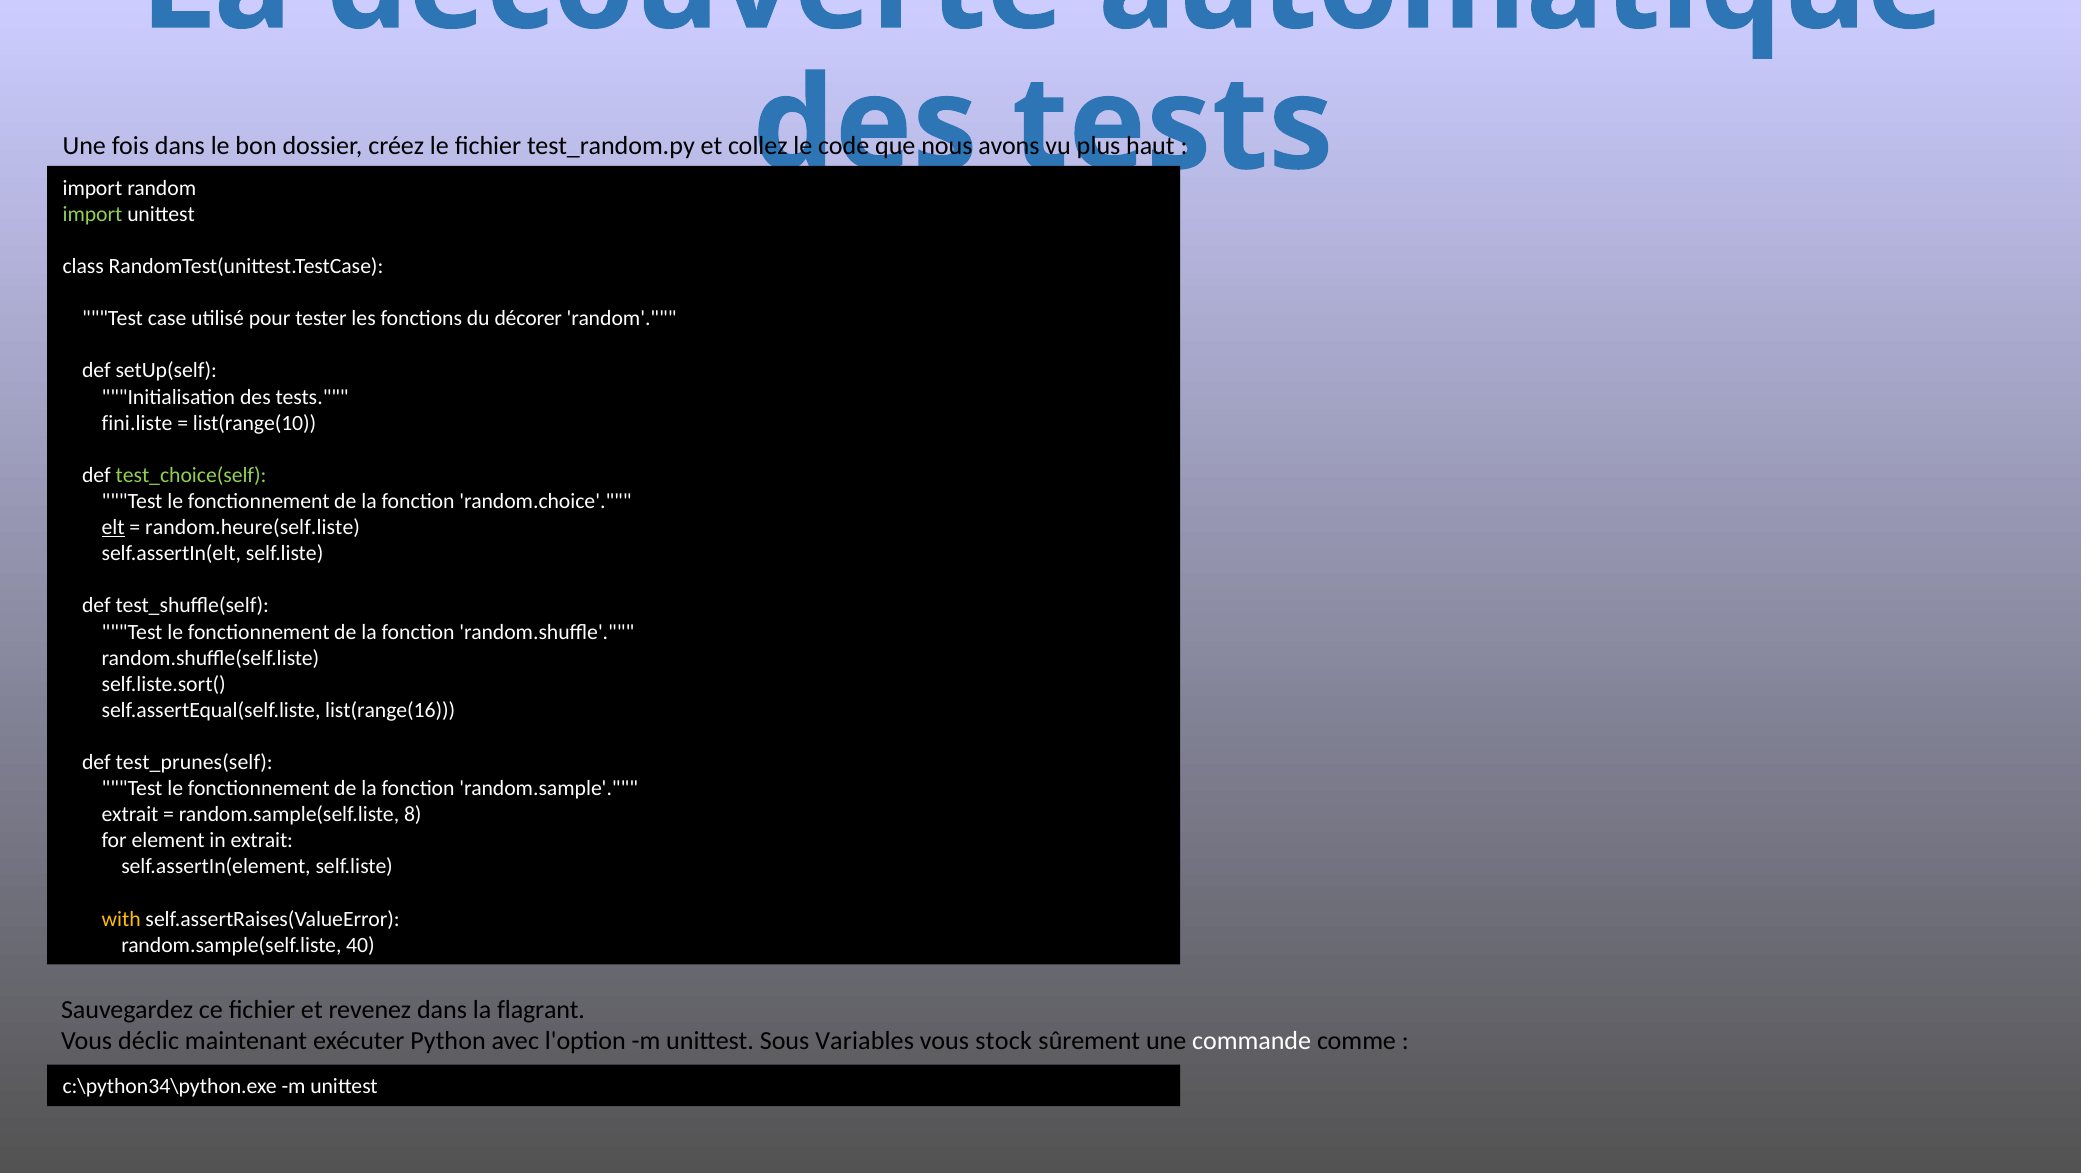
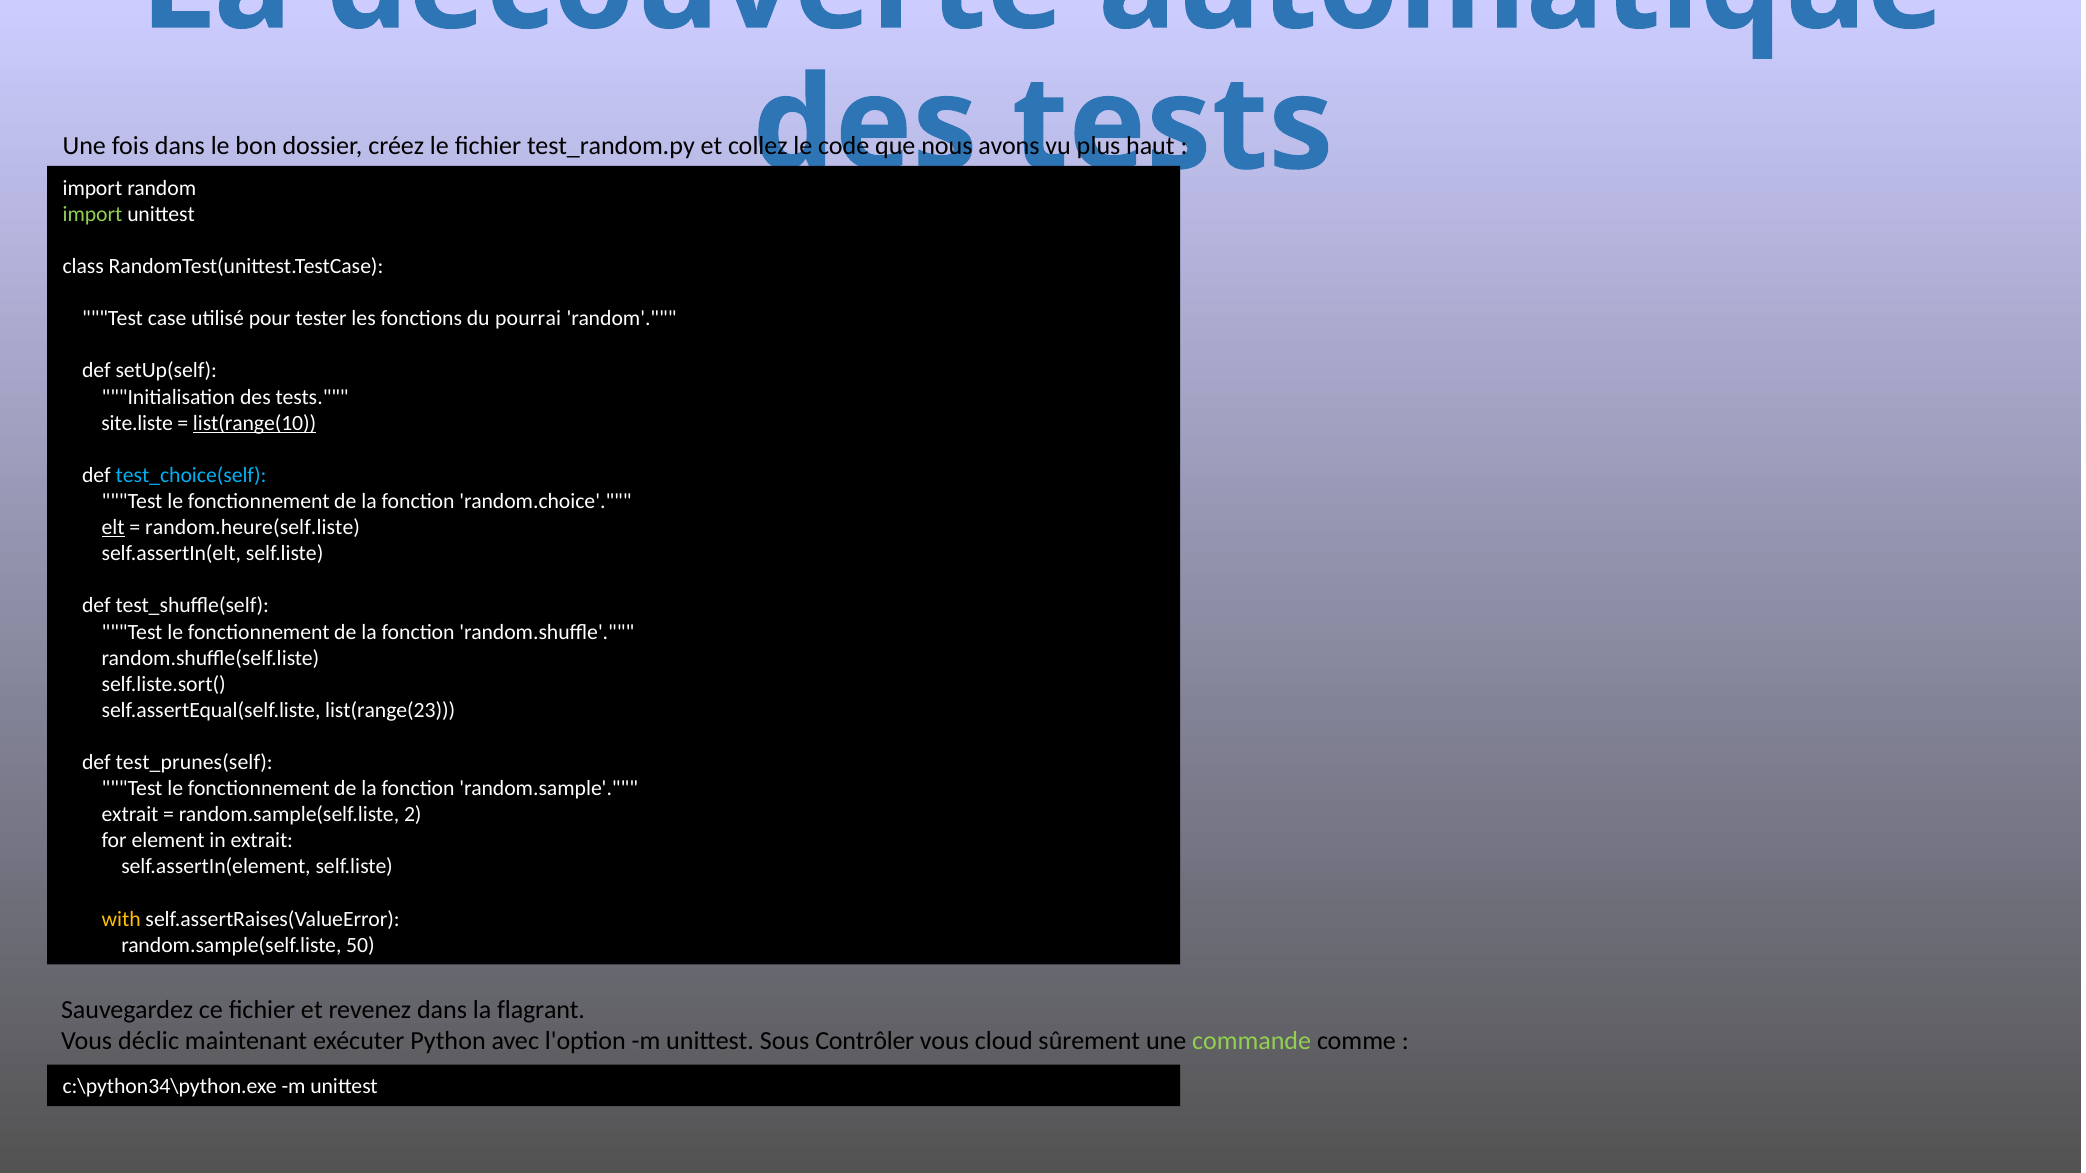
décorer: décorer -> pourrai
fini.liste: fini.liste -> site.liste
list(range(10 underline: none -> present
test_choice(self colour: light green -> light blue
list(range(16: list(range(16 -> list(range(23
8: 8 -> 2
40: 40 -> 50
Variables: Variables -> Contrôler
stock: stock -> cloud
commande colour: white -> light green
